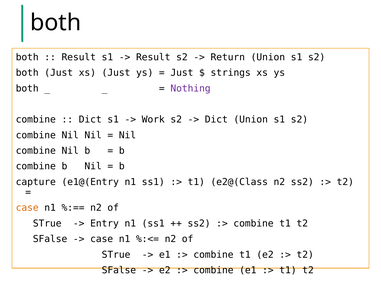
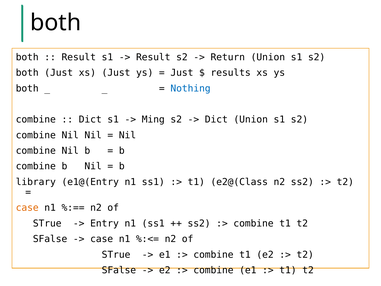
strings: strings -> results
Nothing colour: purple -> blue
Work: Work -> Ming
capture: capture -> library
